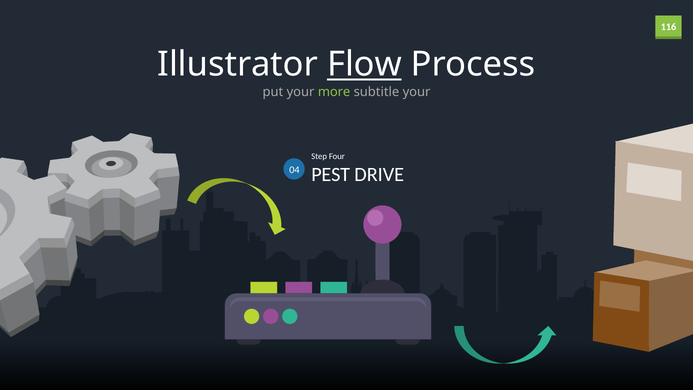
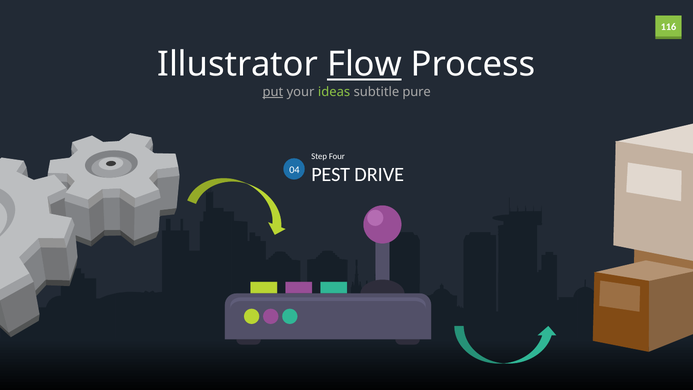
put underline: none -> present
more: more -> ideas
subtitle your: your -> pure
